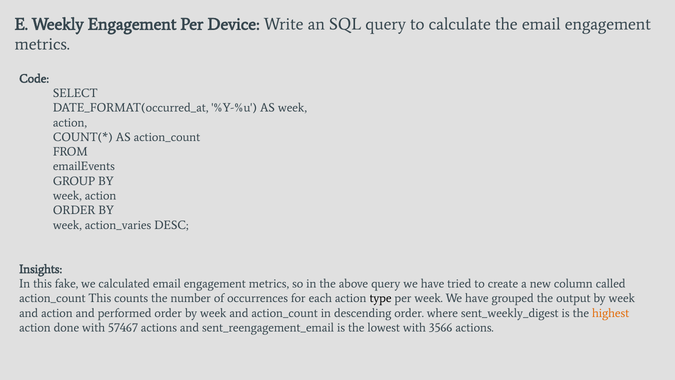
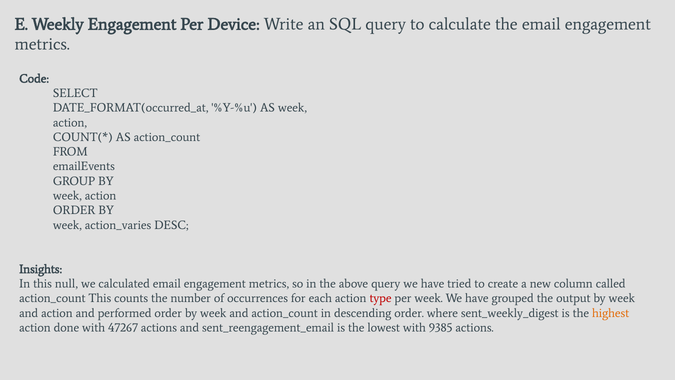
fake: fake -> null
type colour: black -> red
57467: 57467 -> 47267
3566: 3566 -> 9385
